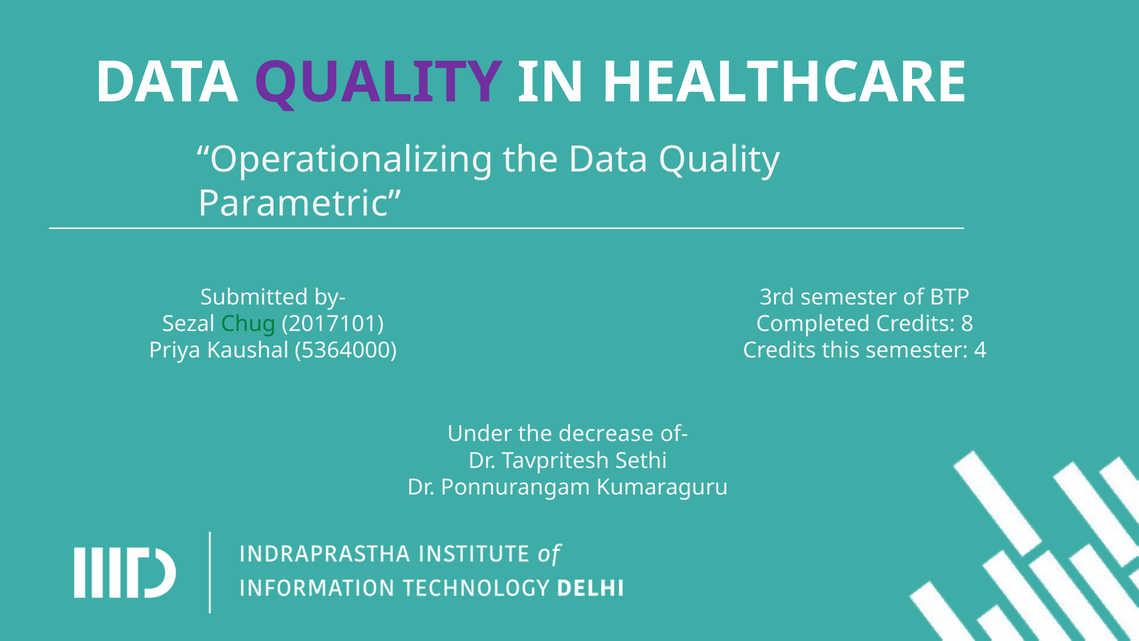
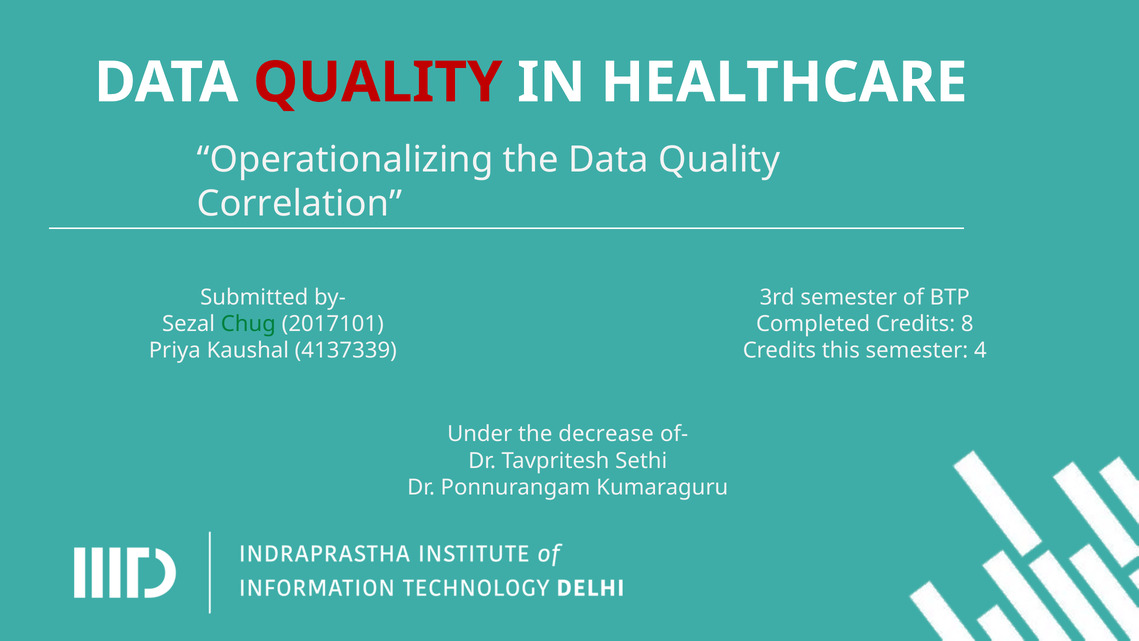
QUALITY at (378, 83) colour: purple -> red
Parametric: Parametric -> Correlation
5364000: 5364000 -> 4137339
